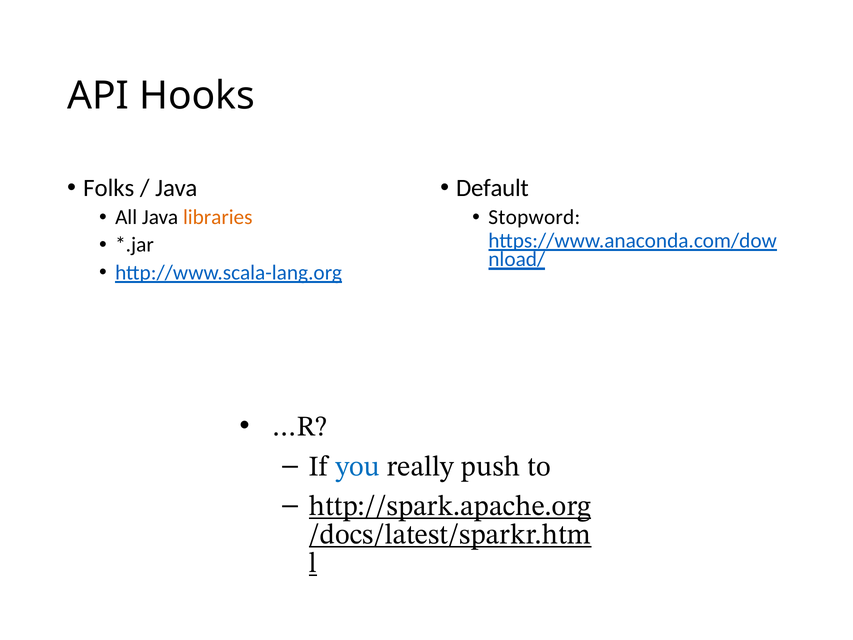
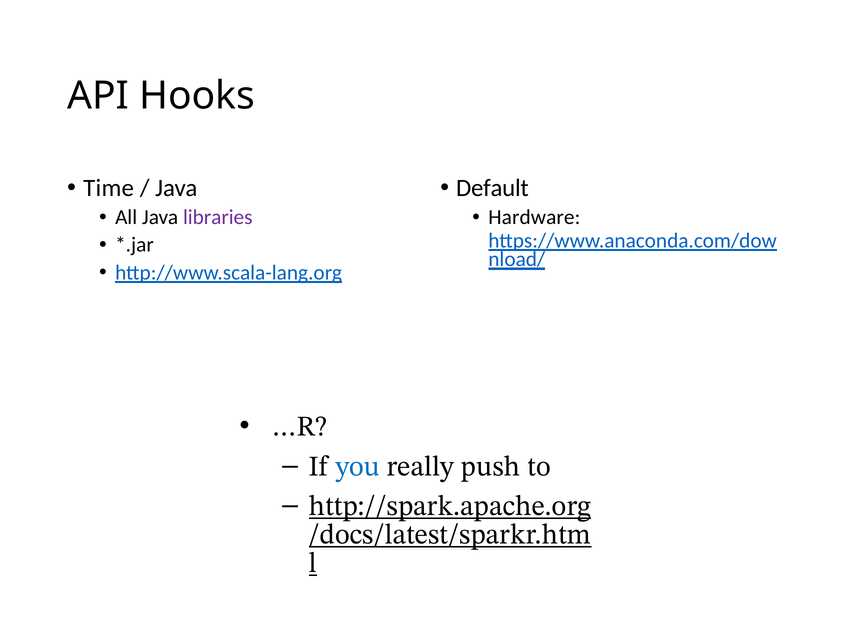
Folks: Folks -> Time
libraries colour: orange -> purple
Stopword: Stopword -> Hardware
